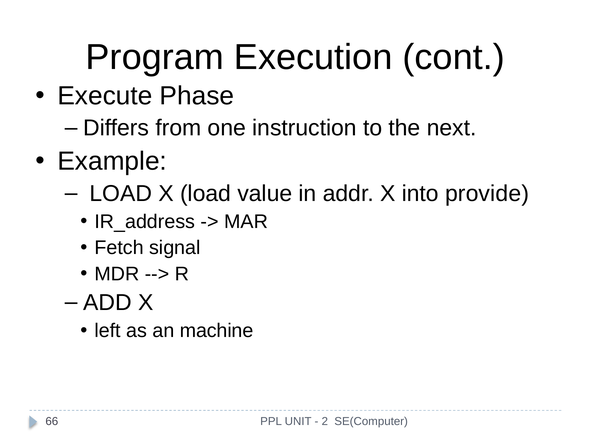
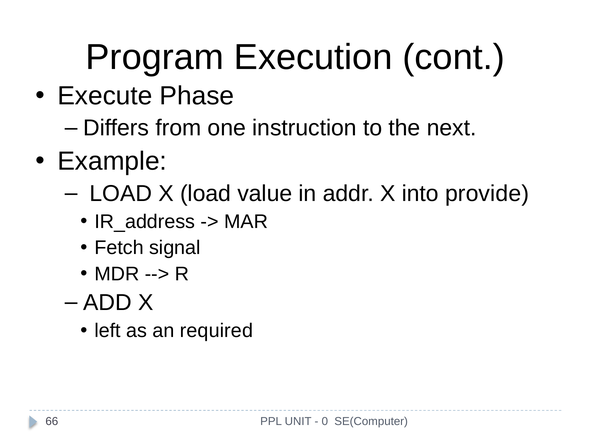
machine: machine -> required
2: 2 -> 0
